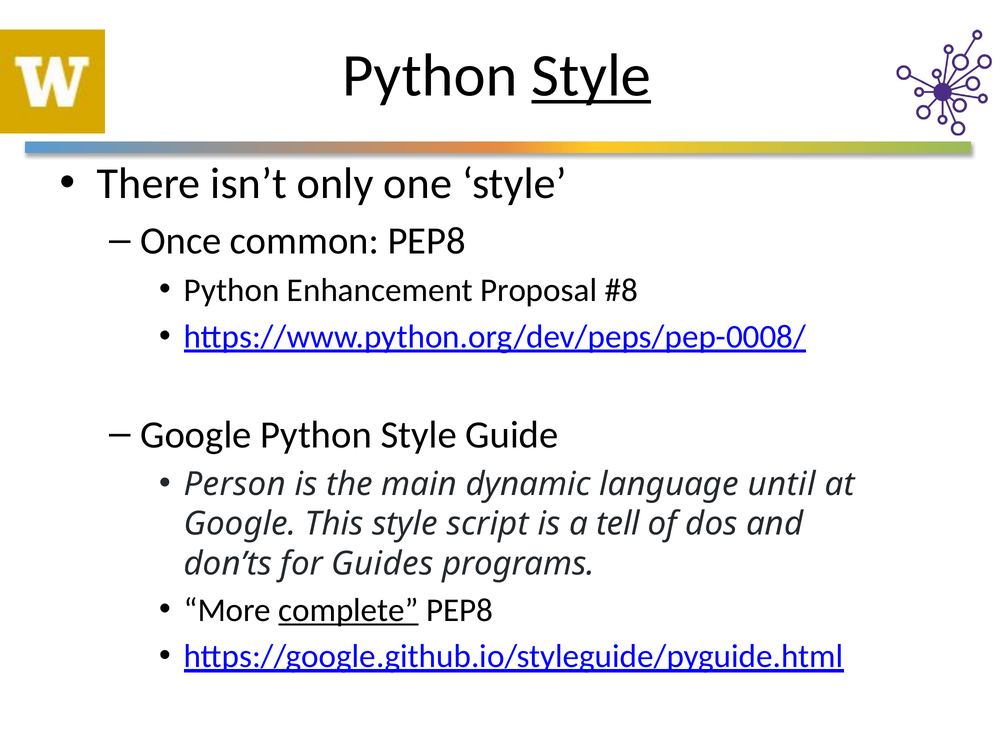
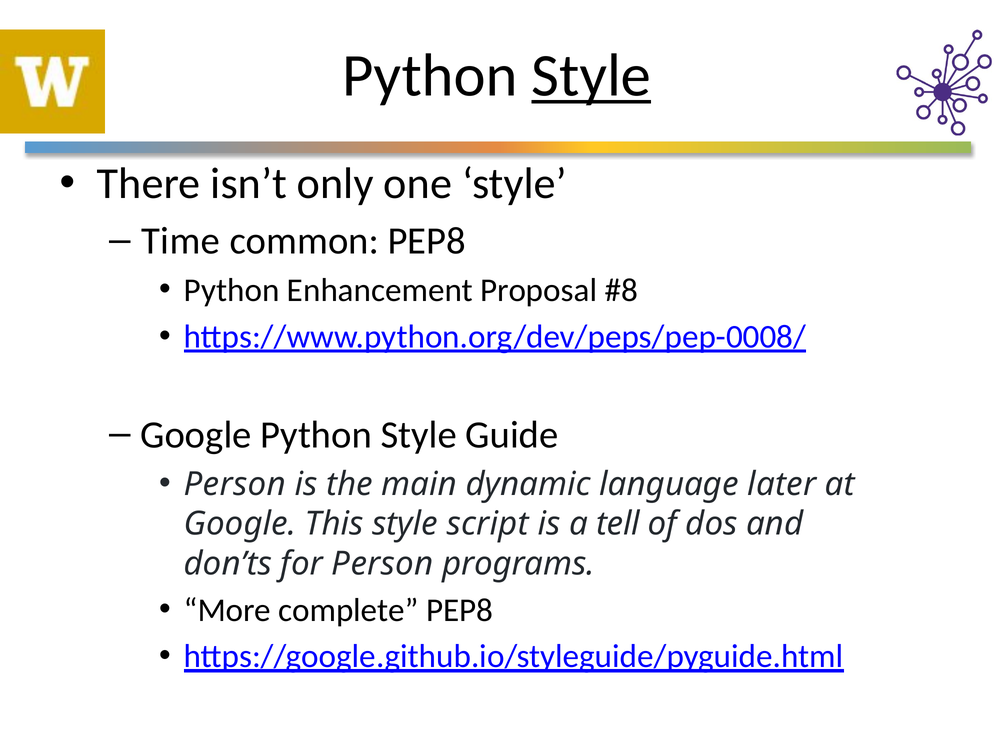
Once: Once -> Time
until: until -> later
for Guides: Guides -> Person
complete underline: present -> none
